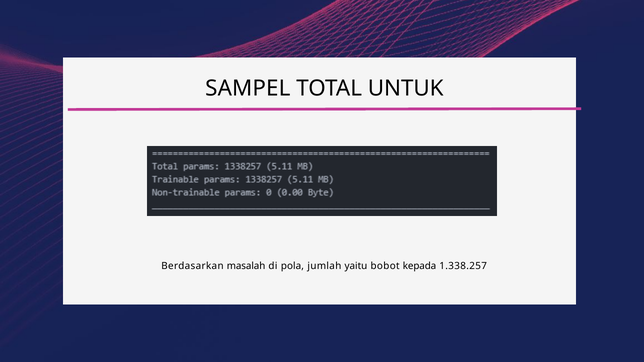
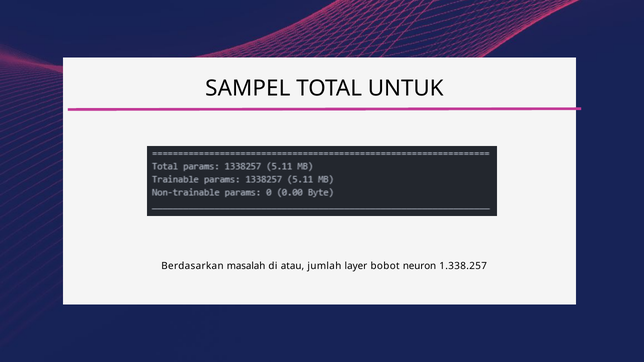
pola: pola -> atau
yaitu: yaitu -> layer
kepada: kepada -> neuron
